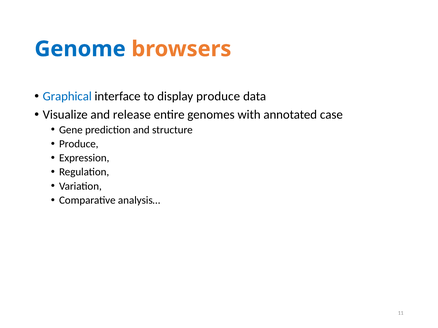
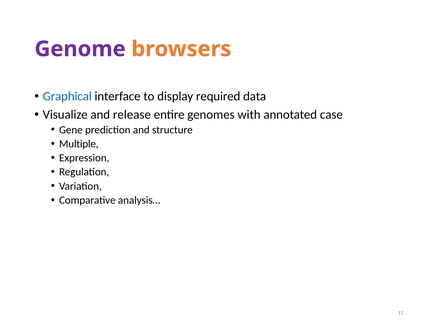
Genome colour: blue -> purple
display produce: produce -> required
Produce at (79, 144): Produce -> Multiple
